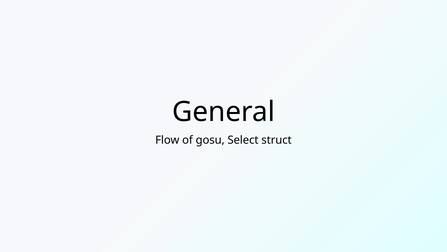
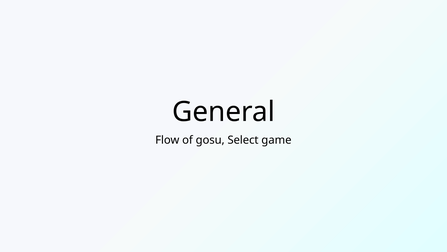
struct: struct -> game
